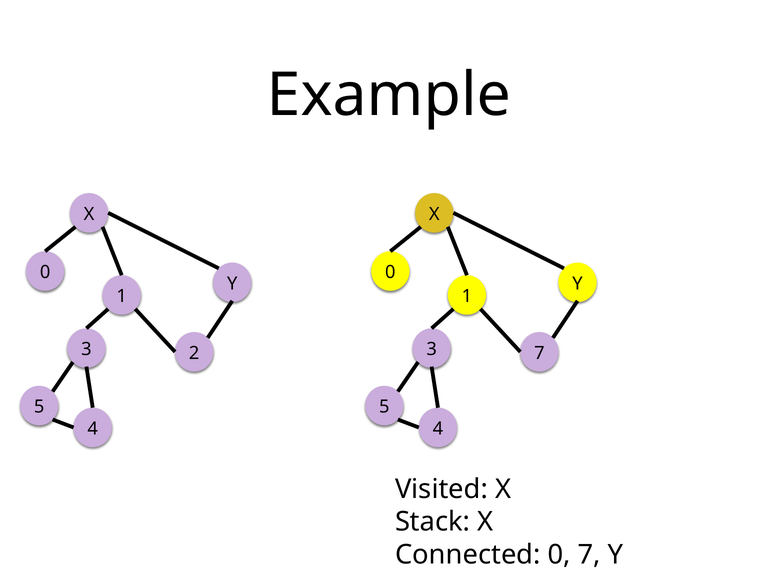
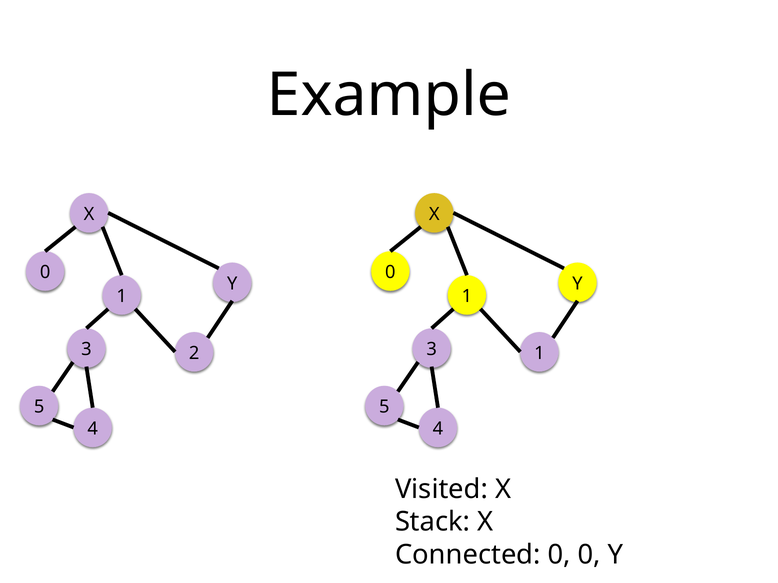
3 7: 7 -> 1
0 7: 7 -> 0
